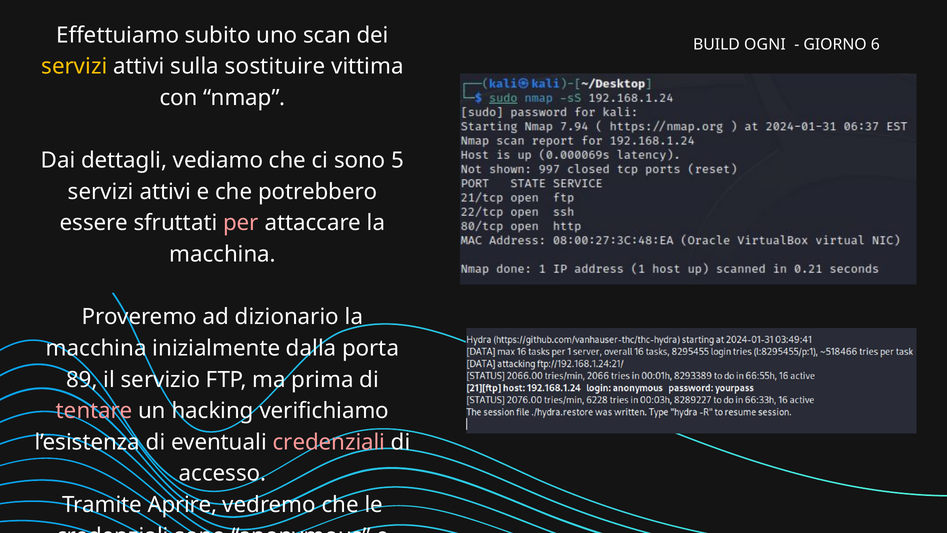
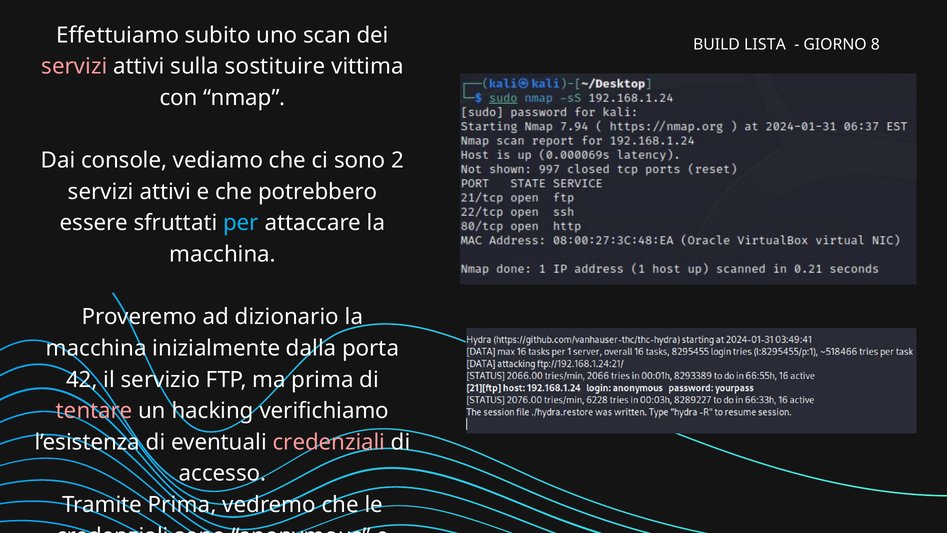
OGNI: OGNI -> LISTA
6: 6 -> 8
servizi at (74, 66) colour: yellow -> pink
dettagli: dettagli -> console
5: 5 -> 2
per colour: pink -> light blue
89: 89 -> 42
Tramite Aprire: Aprire -> Prima
